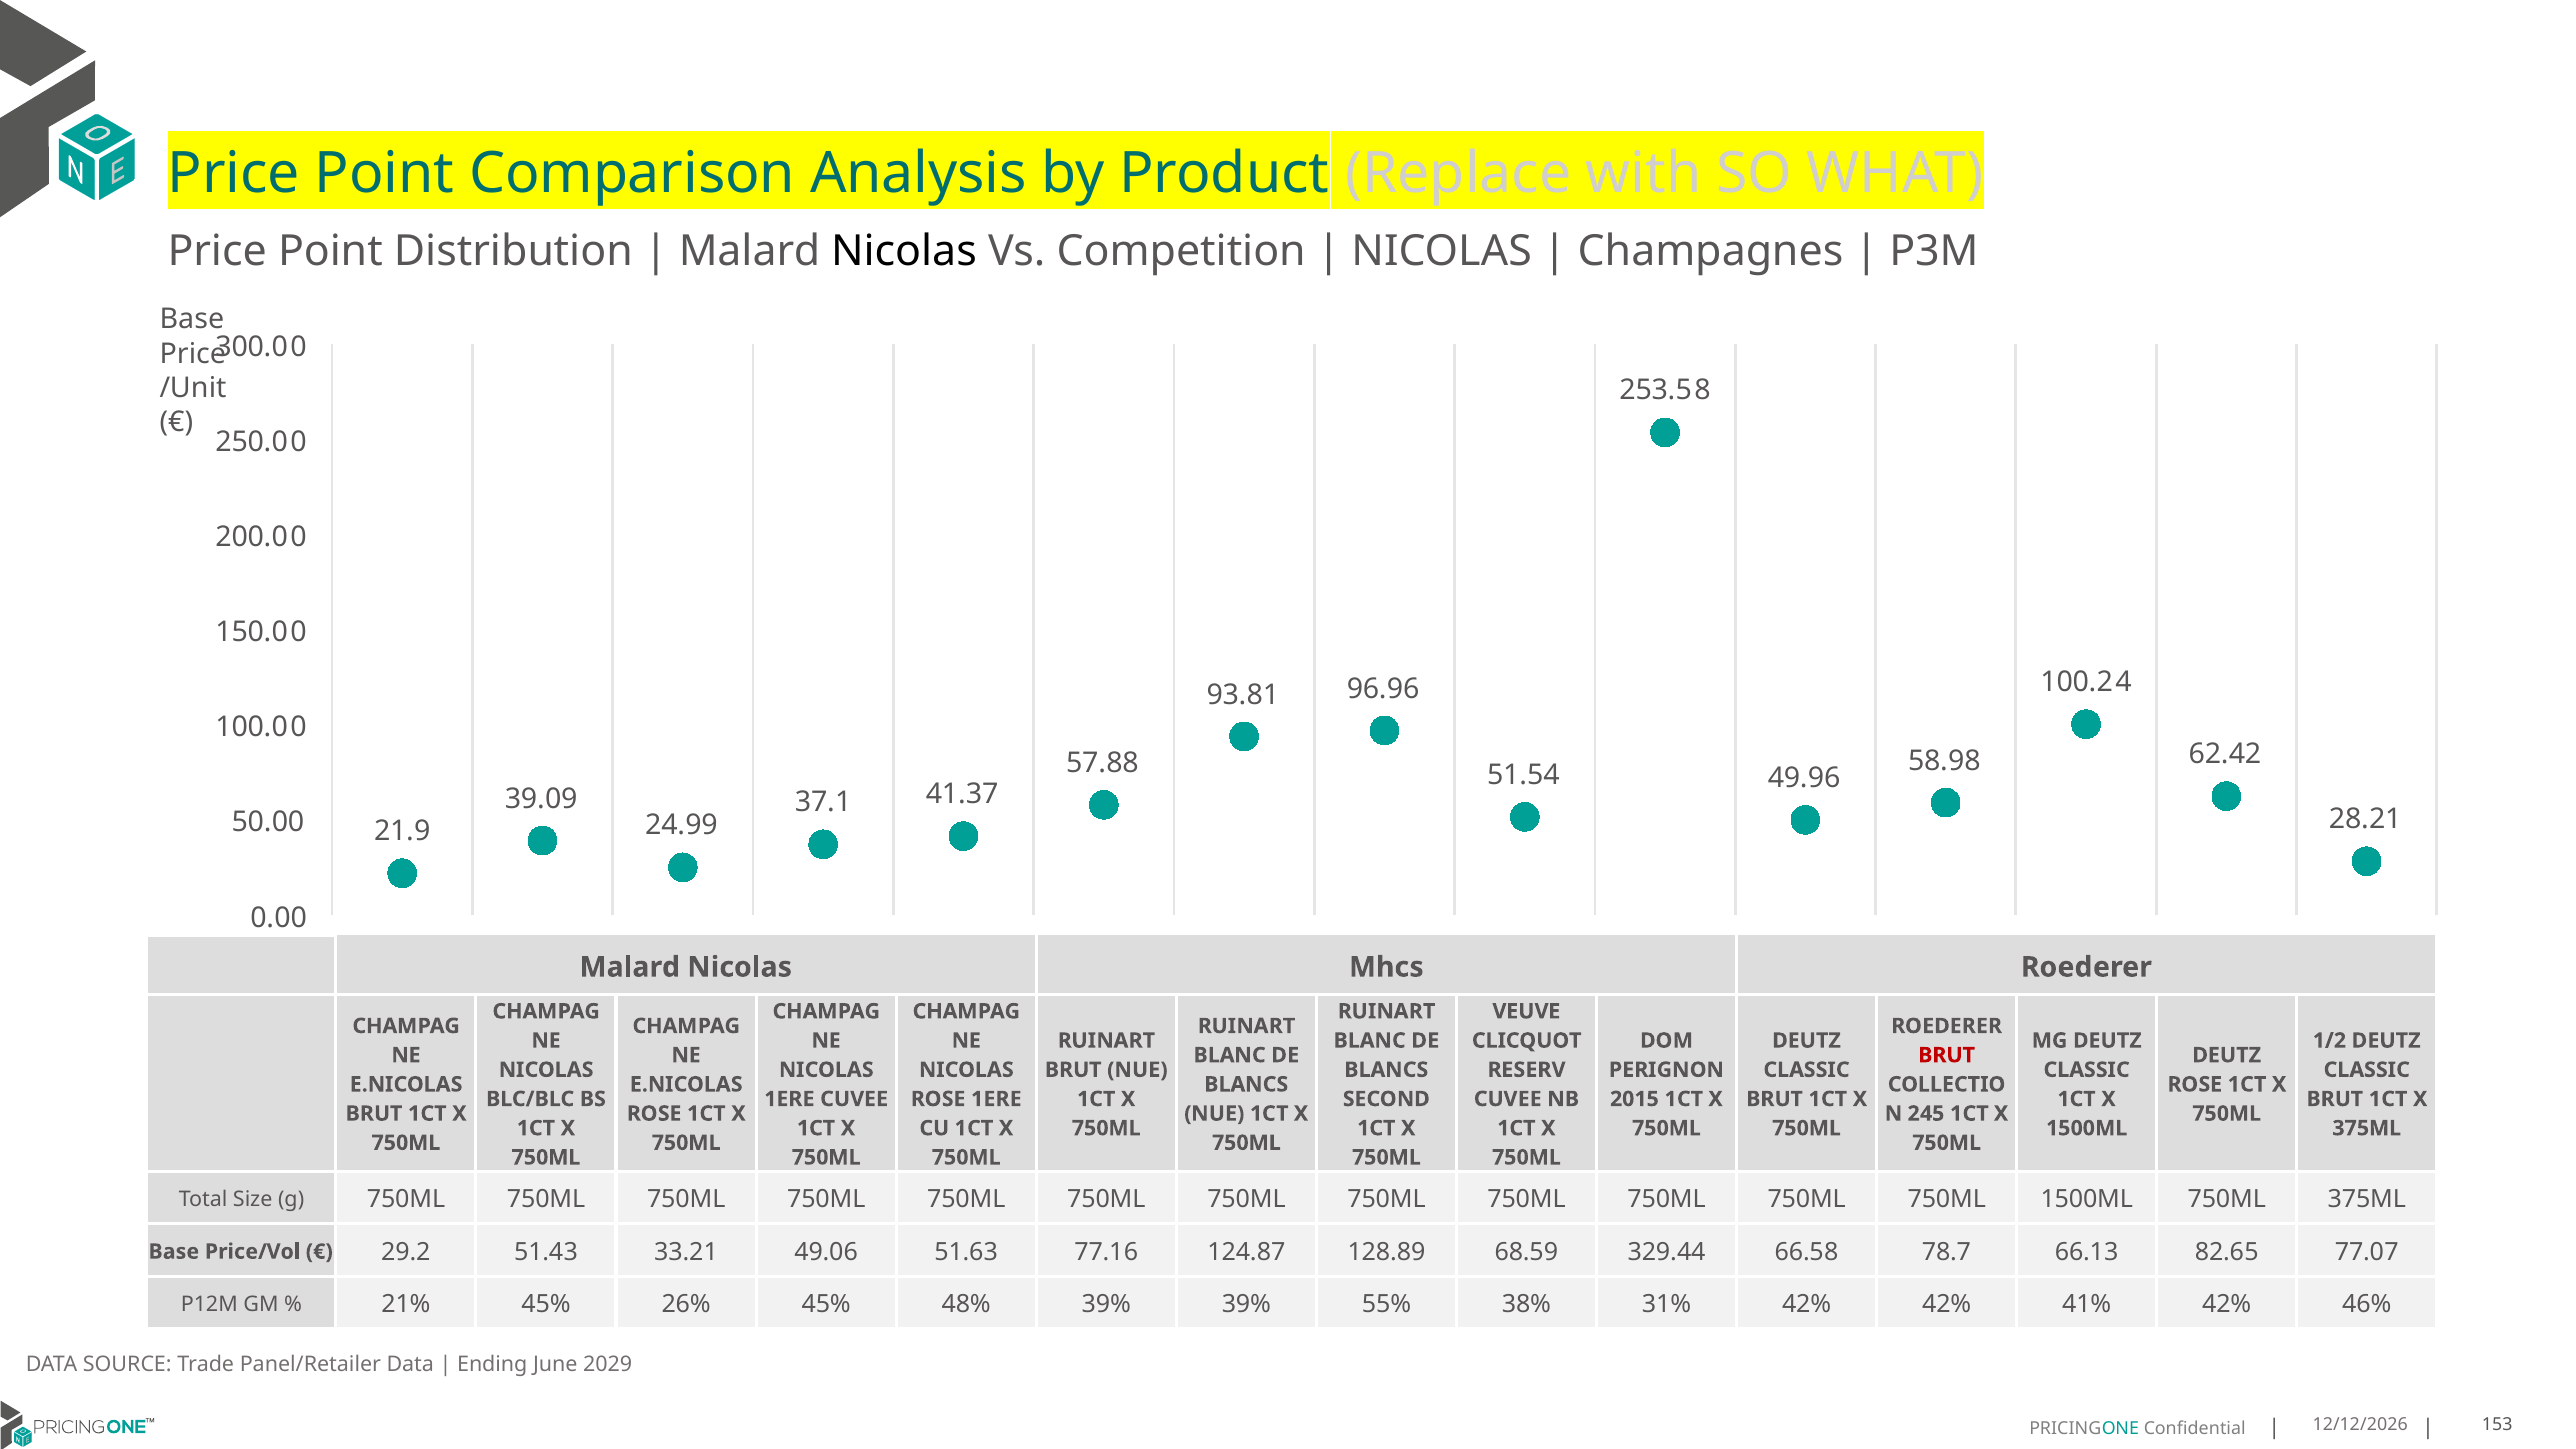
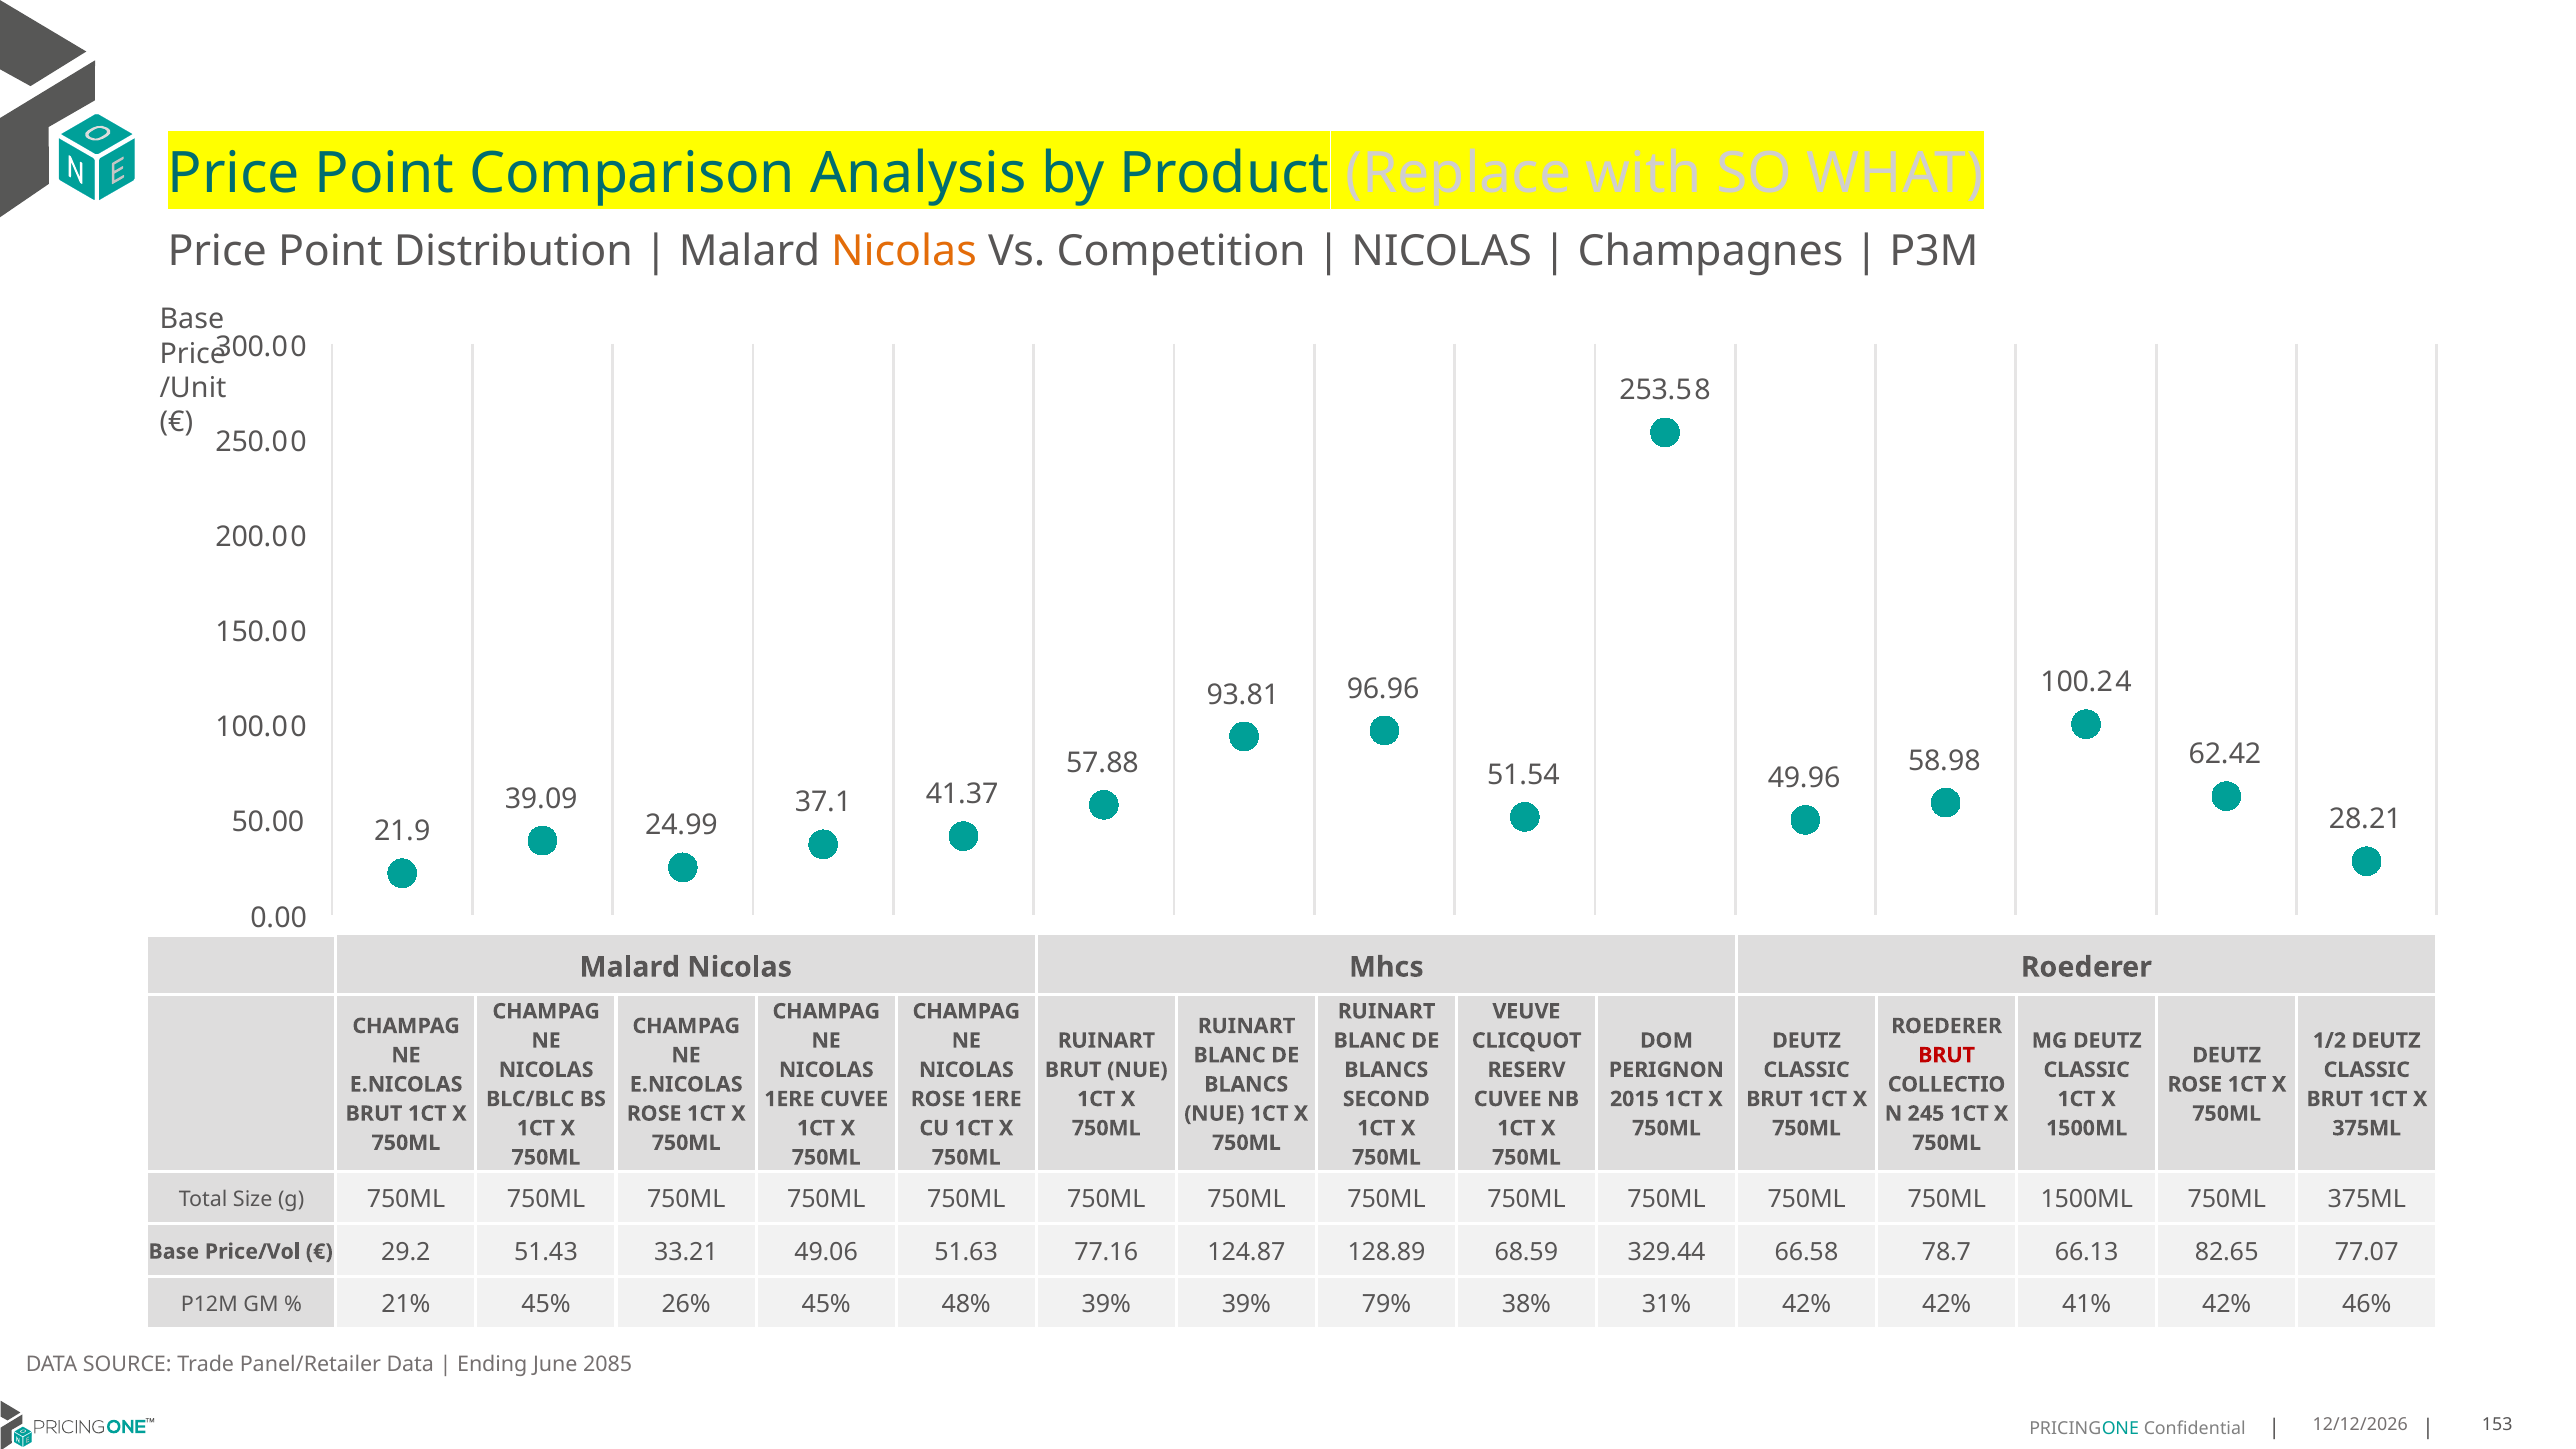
Nicolas at (904, 251) colour: black -> orange
55%: 55% -> 79%
2029: 2029 -> 2085
